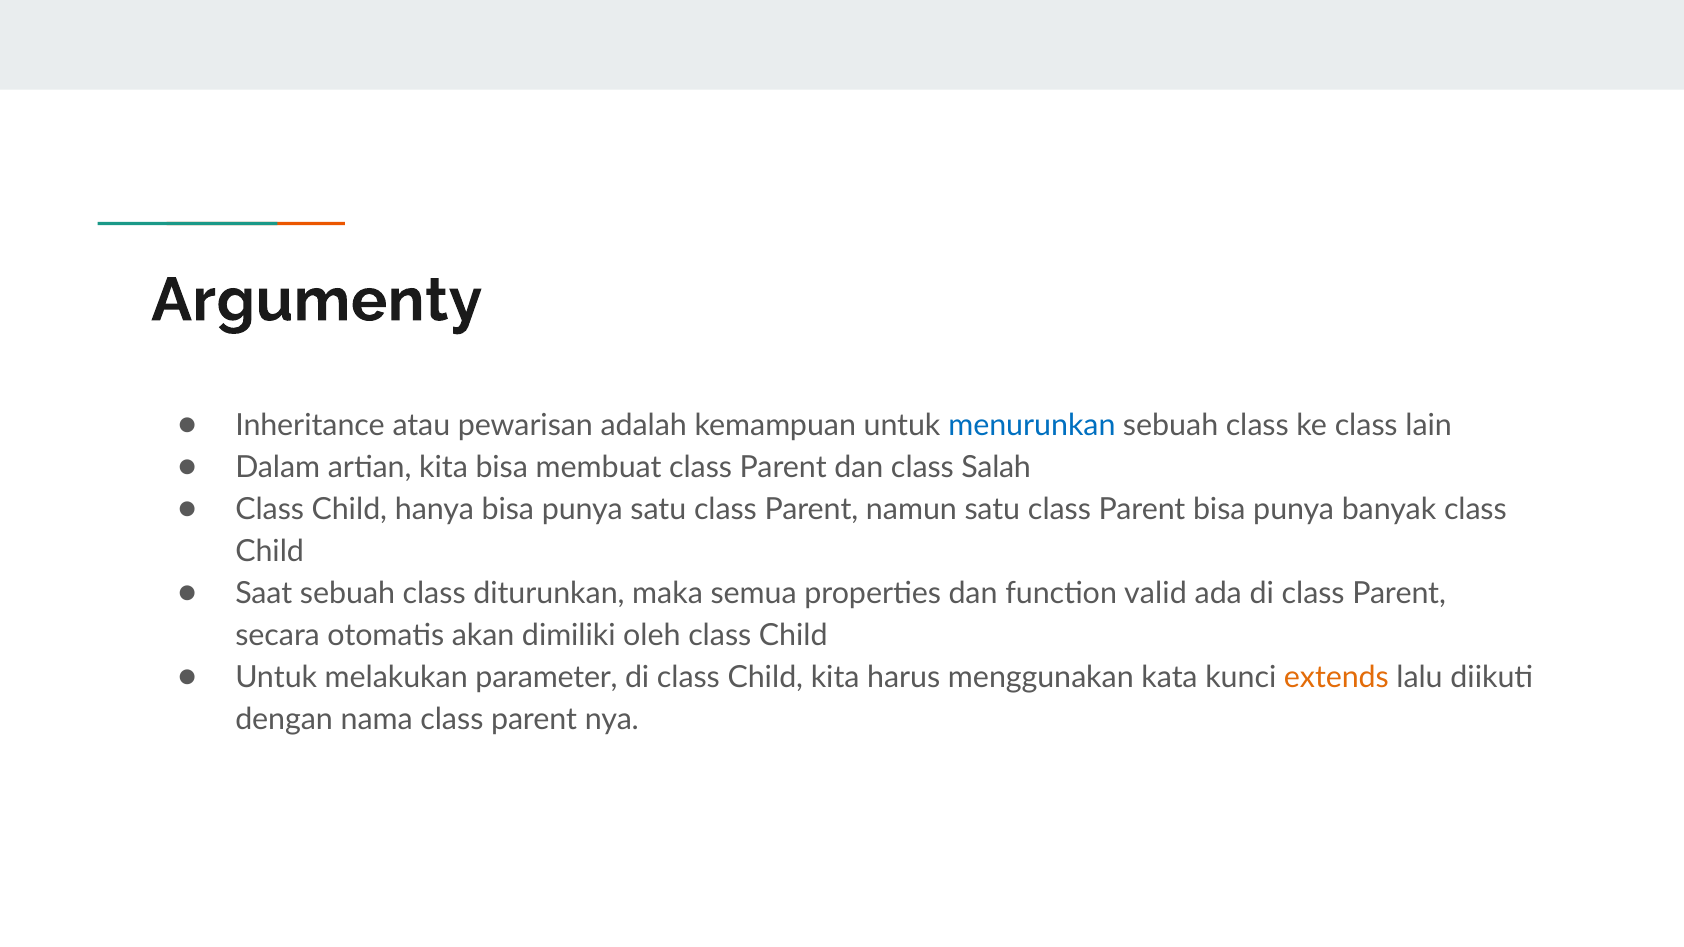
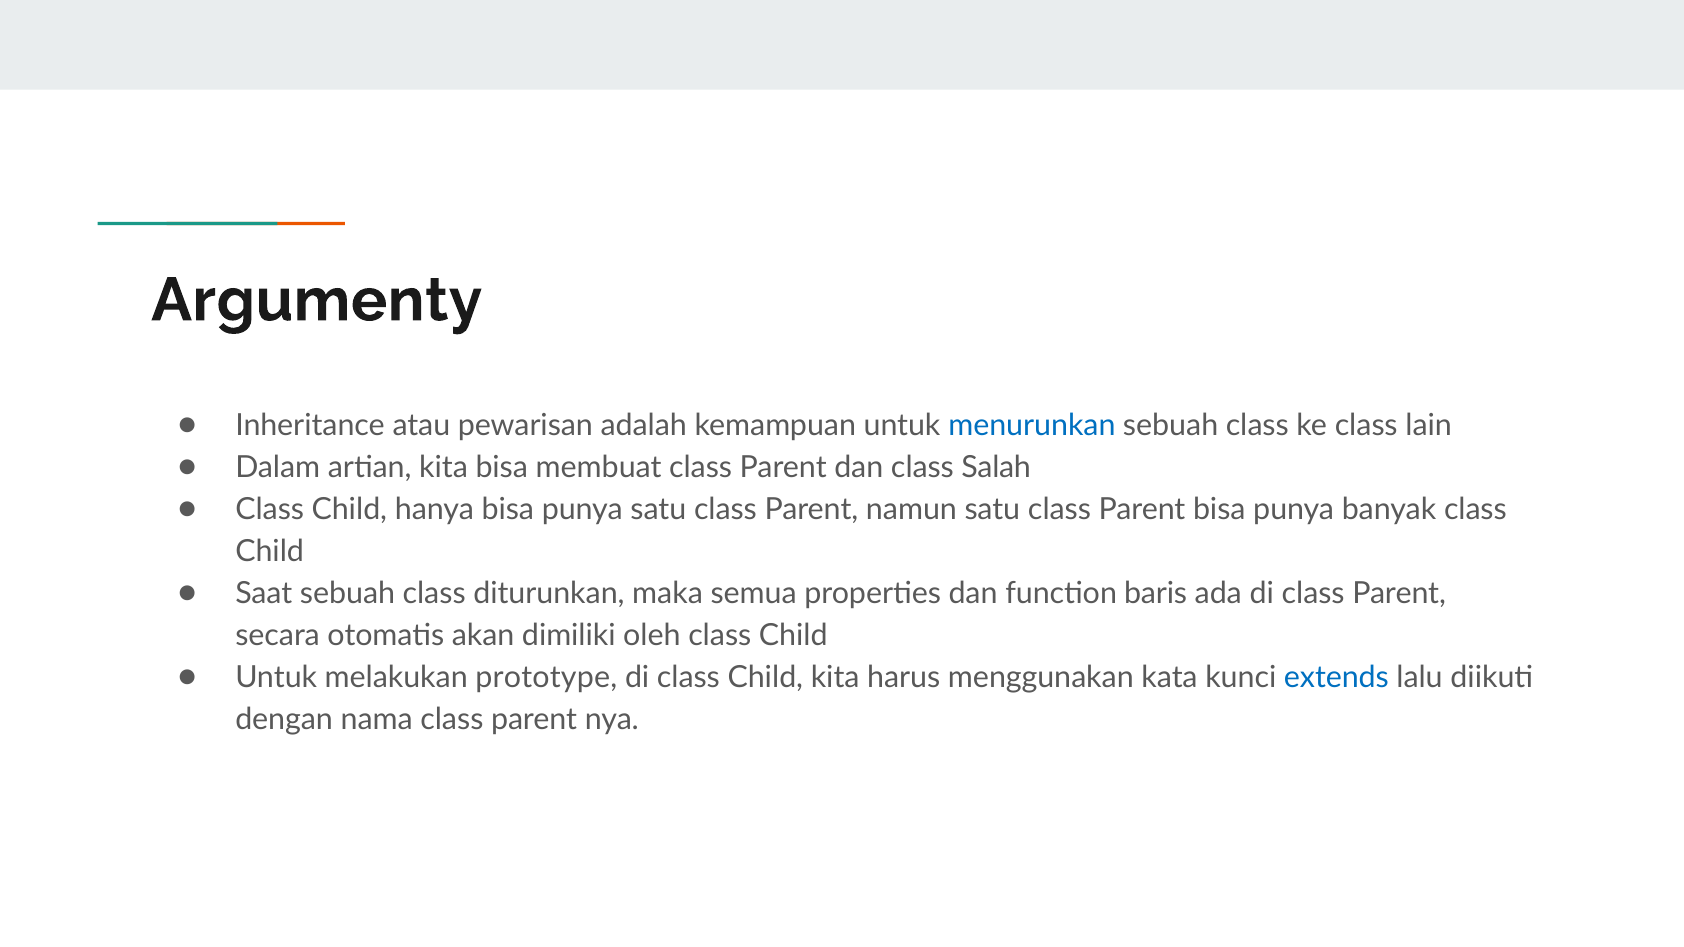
valid: valid -> baris
parameter: parameter -> prototype
extends colour: orange -> blue
